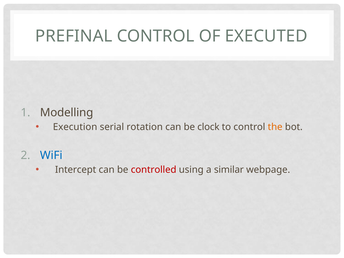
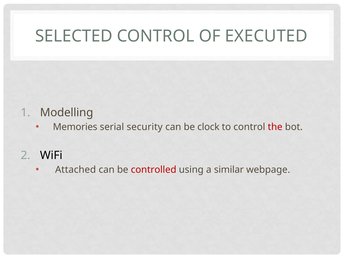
PREFINAL: PREFINAL -> SELECTED
Execution: Execution -> Memories
rotation: rotation -> security
the colour: orange -> red
WiFi colour: blue -> black
Intercept: Intercept -> Attached
